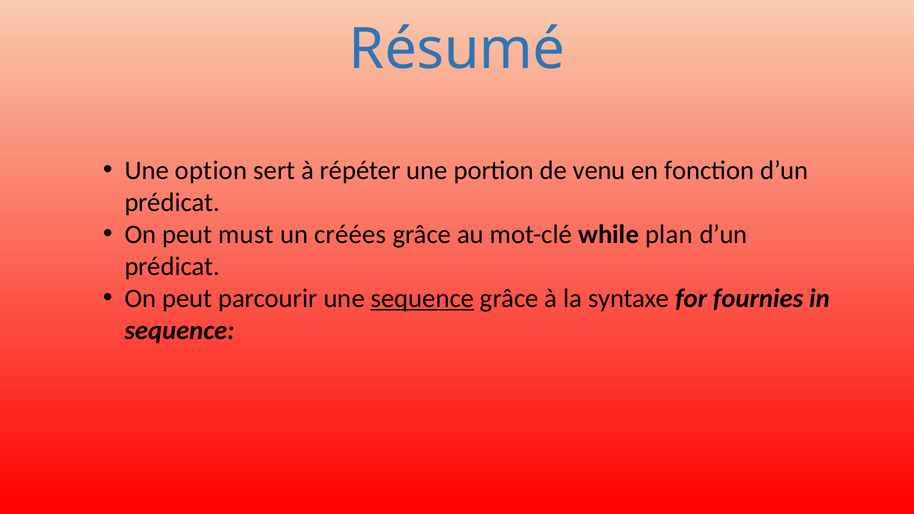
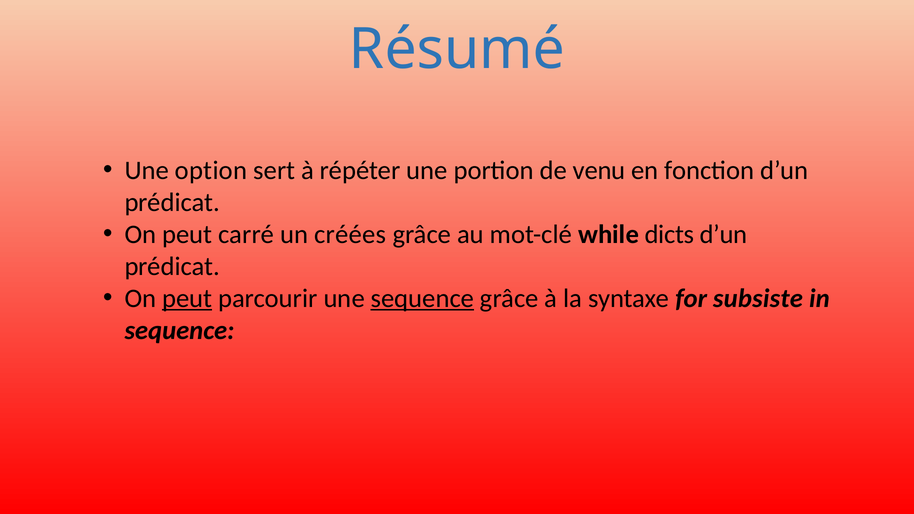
must: must -> carré
plan: plan -> dicts
peut at (187, 298) underline: none -> present
fournies: fournies -> subsiste
